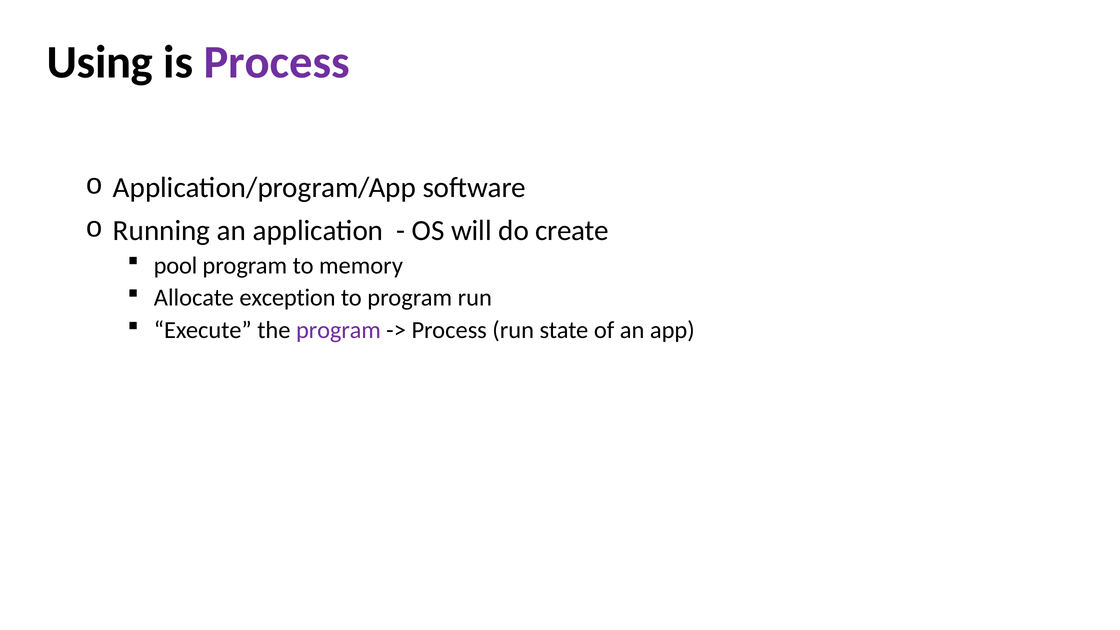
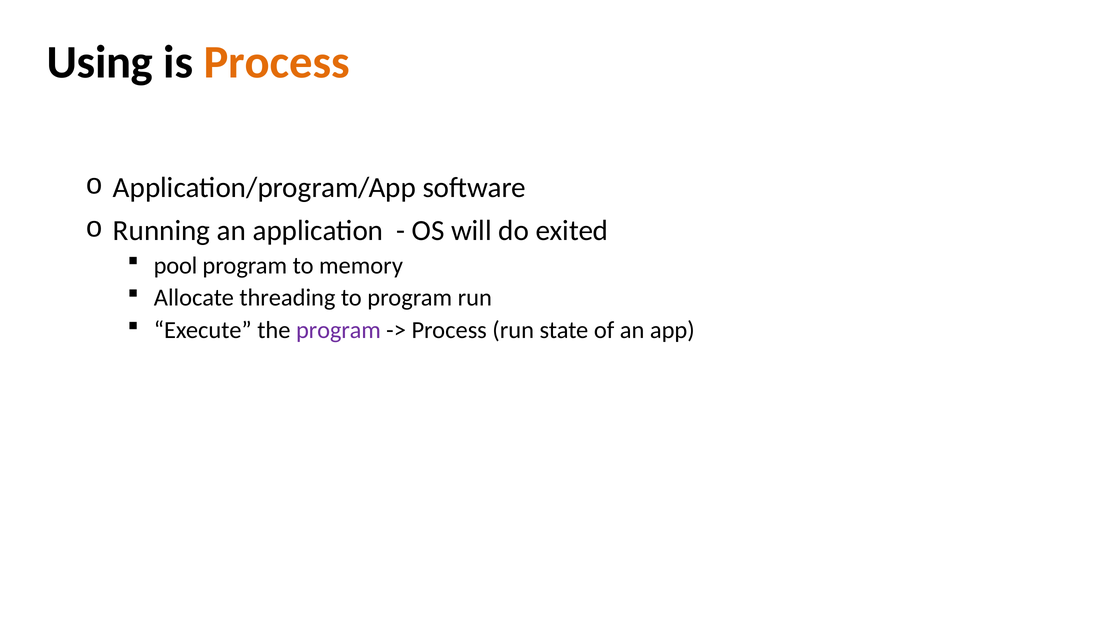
Process at (277, 62) colour: purple -> orange
create: create -> exited
exception: exception -> threading
